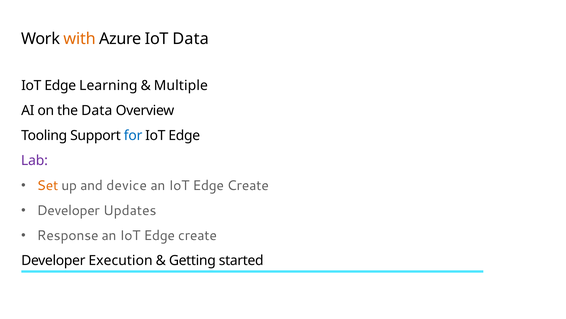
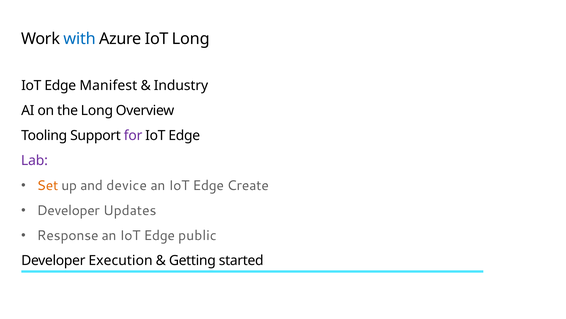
with colour: orange -> blue
IoT Data: Data -> Long
Learning: Learning -> Manifest
Multiple: Multiple -> Industry
the Data: Data -> Long
for colour: blue -> purple
create at (198, 235): create -> public
